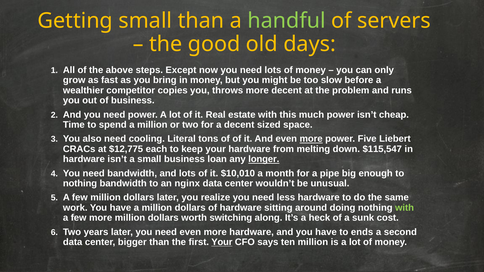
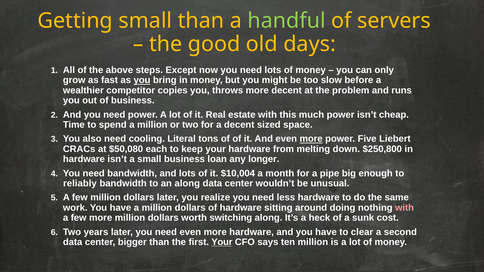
you at (142, 80) underline: none -> present
$12,775: $12,775 -> $50,080
$115,547: $115,547 -> $250,800
longer underline: present -> none
$10,010: $10,010 -> $10,004
nothing at (80, 184): nothing -> reliably
an nginx: nginx -> along
with at (405, 208) colour: light green -> pink
ends: ends -> clear
